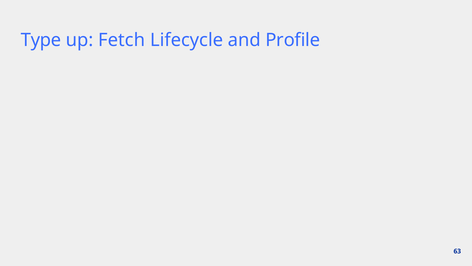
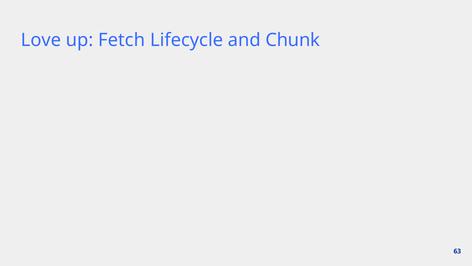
Type: Type -> Love
Profile: Profile -> Chunk
